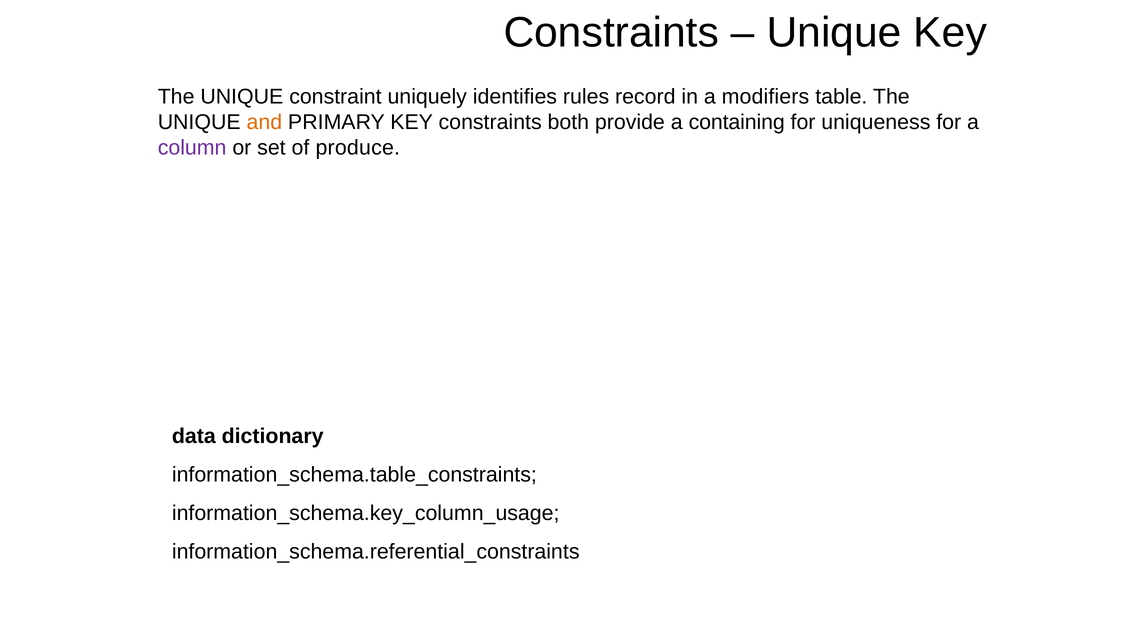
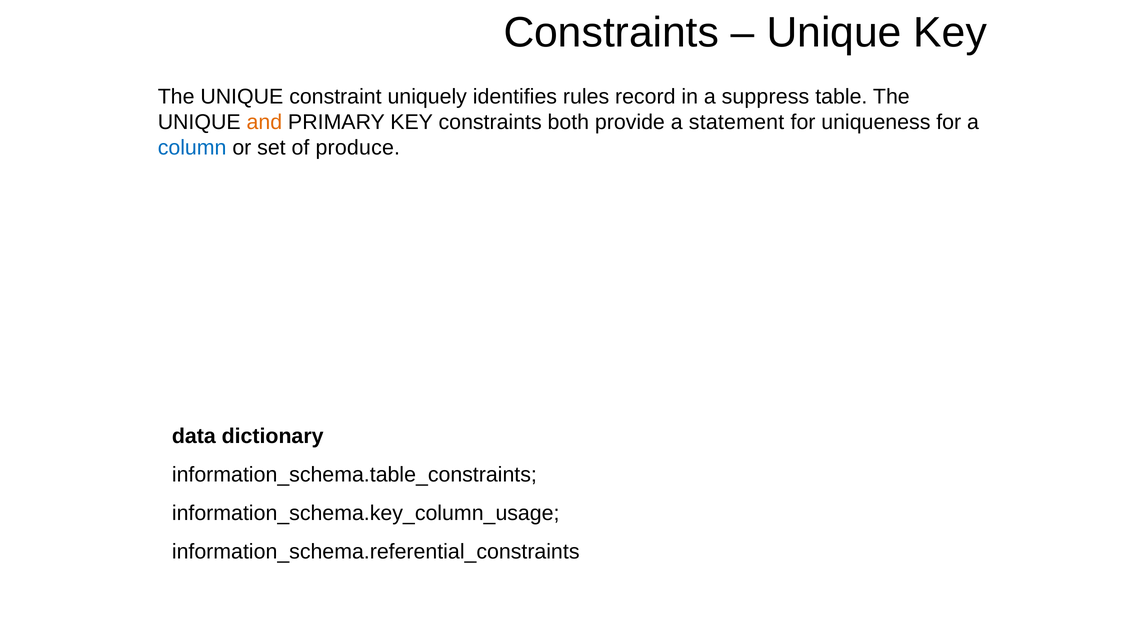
modifiers: modifiers -> suppress
containing: containing -> statement
column colour: purple -> blue
